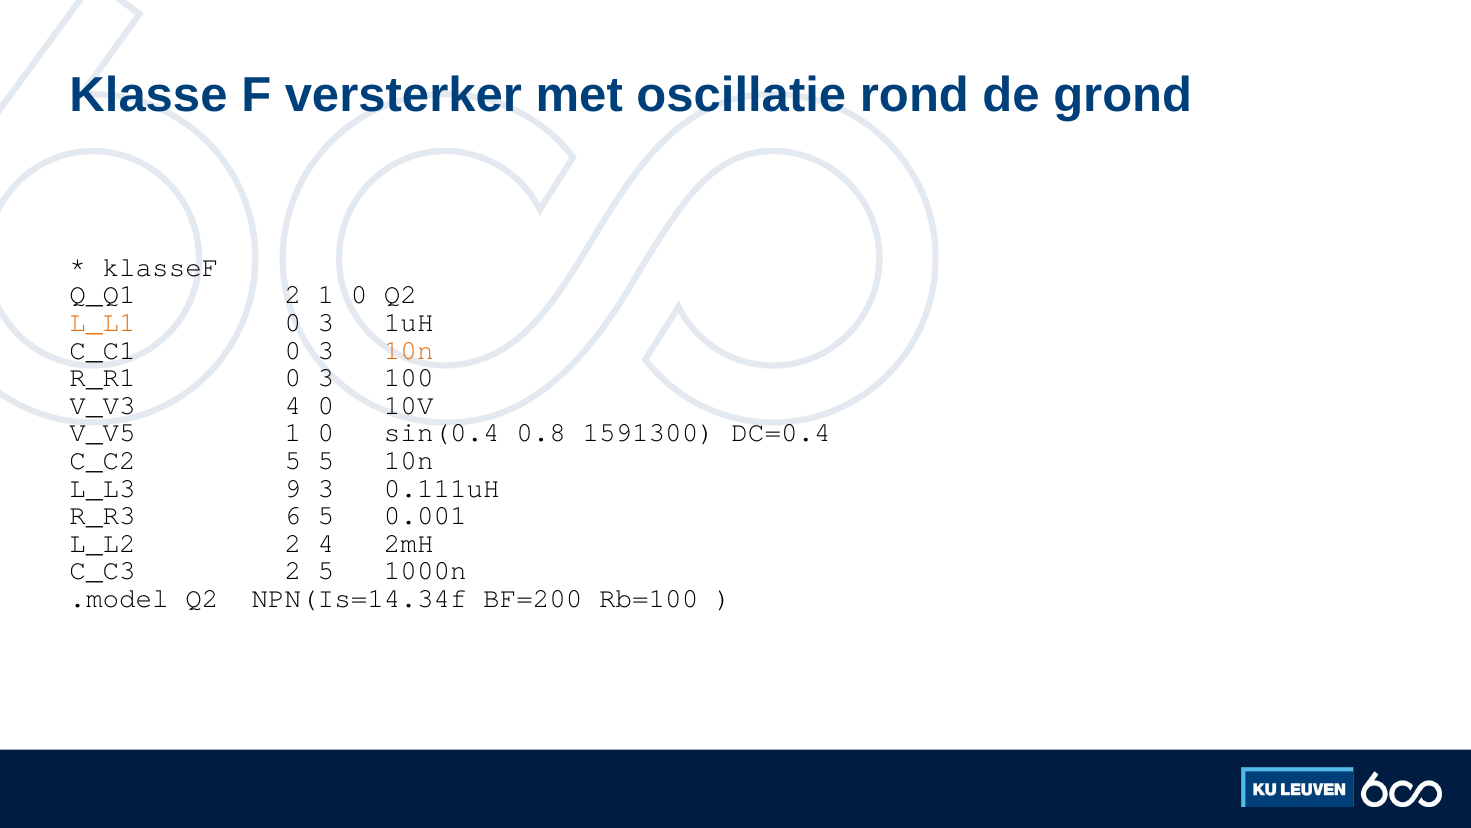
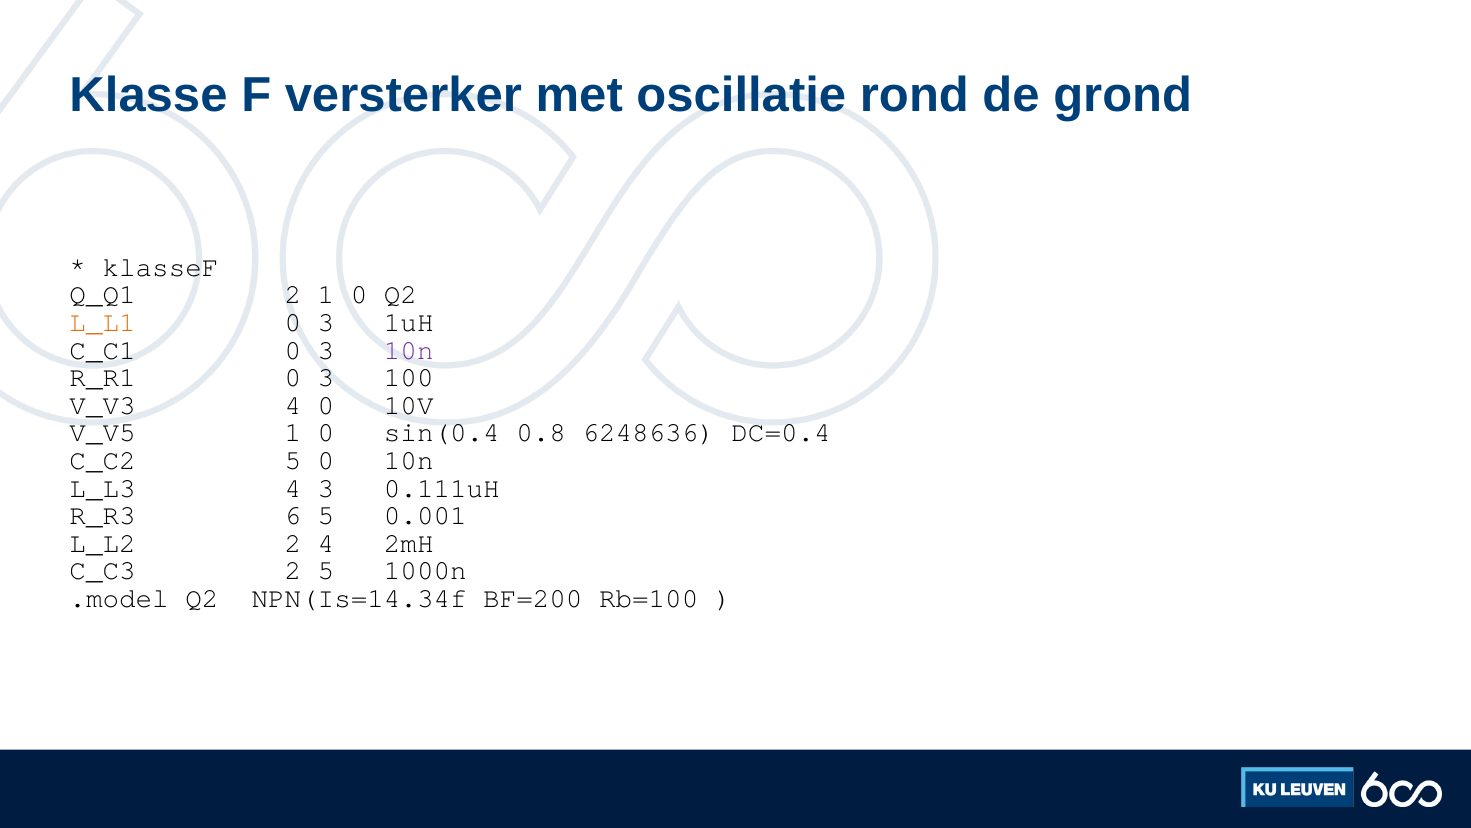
10n at (409, 350) colour: orange -> purple
1591300: 1591300 -> 6248636
5 5: 5 -> 0
L_L3 9: 9 -> 4
